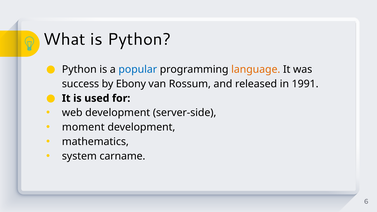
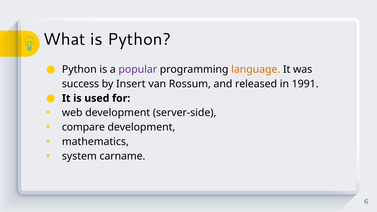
popular colour: blue -> purple
Ebony: Ebony -> Insert
moment: moment -> compare
